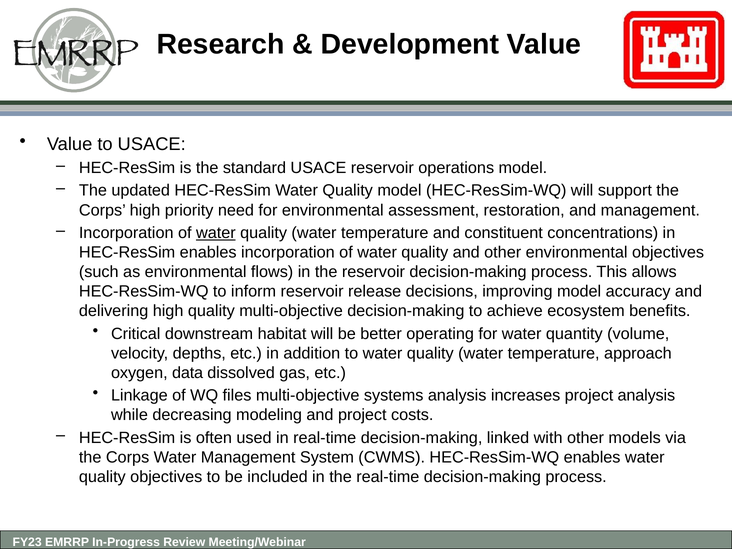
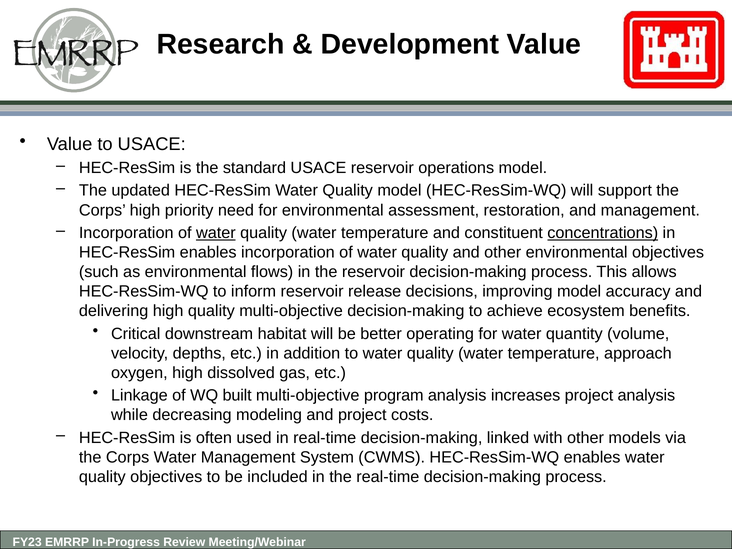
concentrations underline: none -> present
oxygen data: data -> high
files: files -> built
systems: systems -> program
